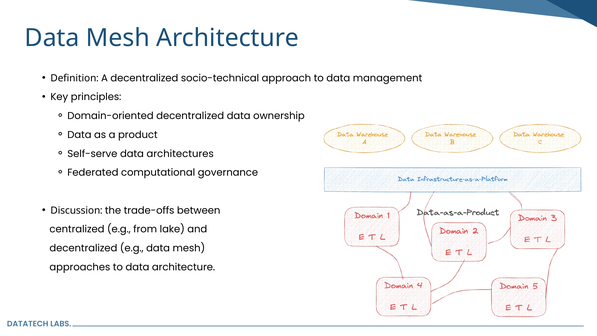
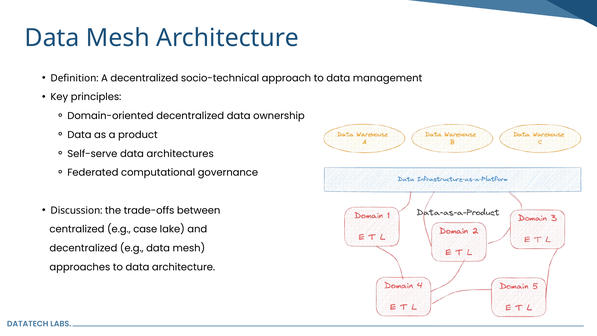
from: from -> case
